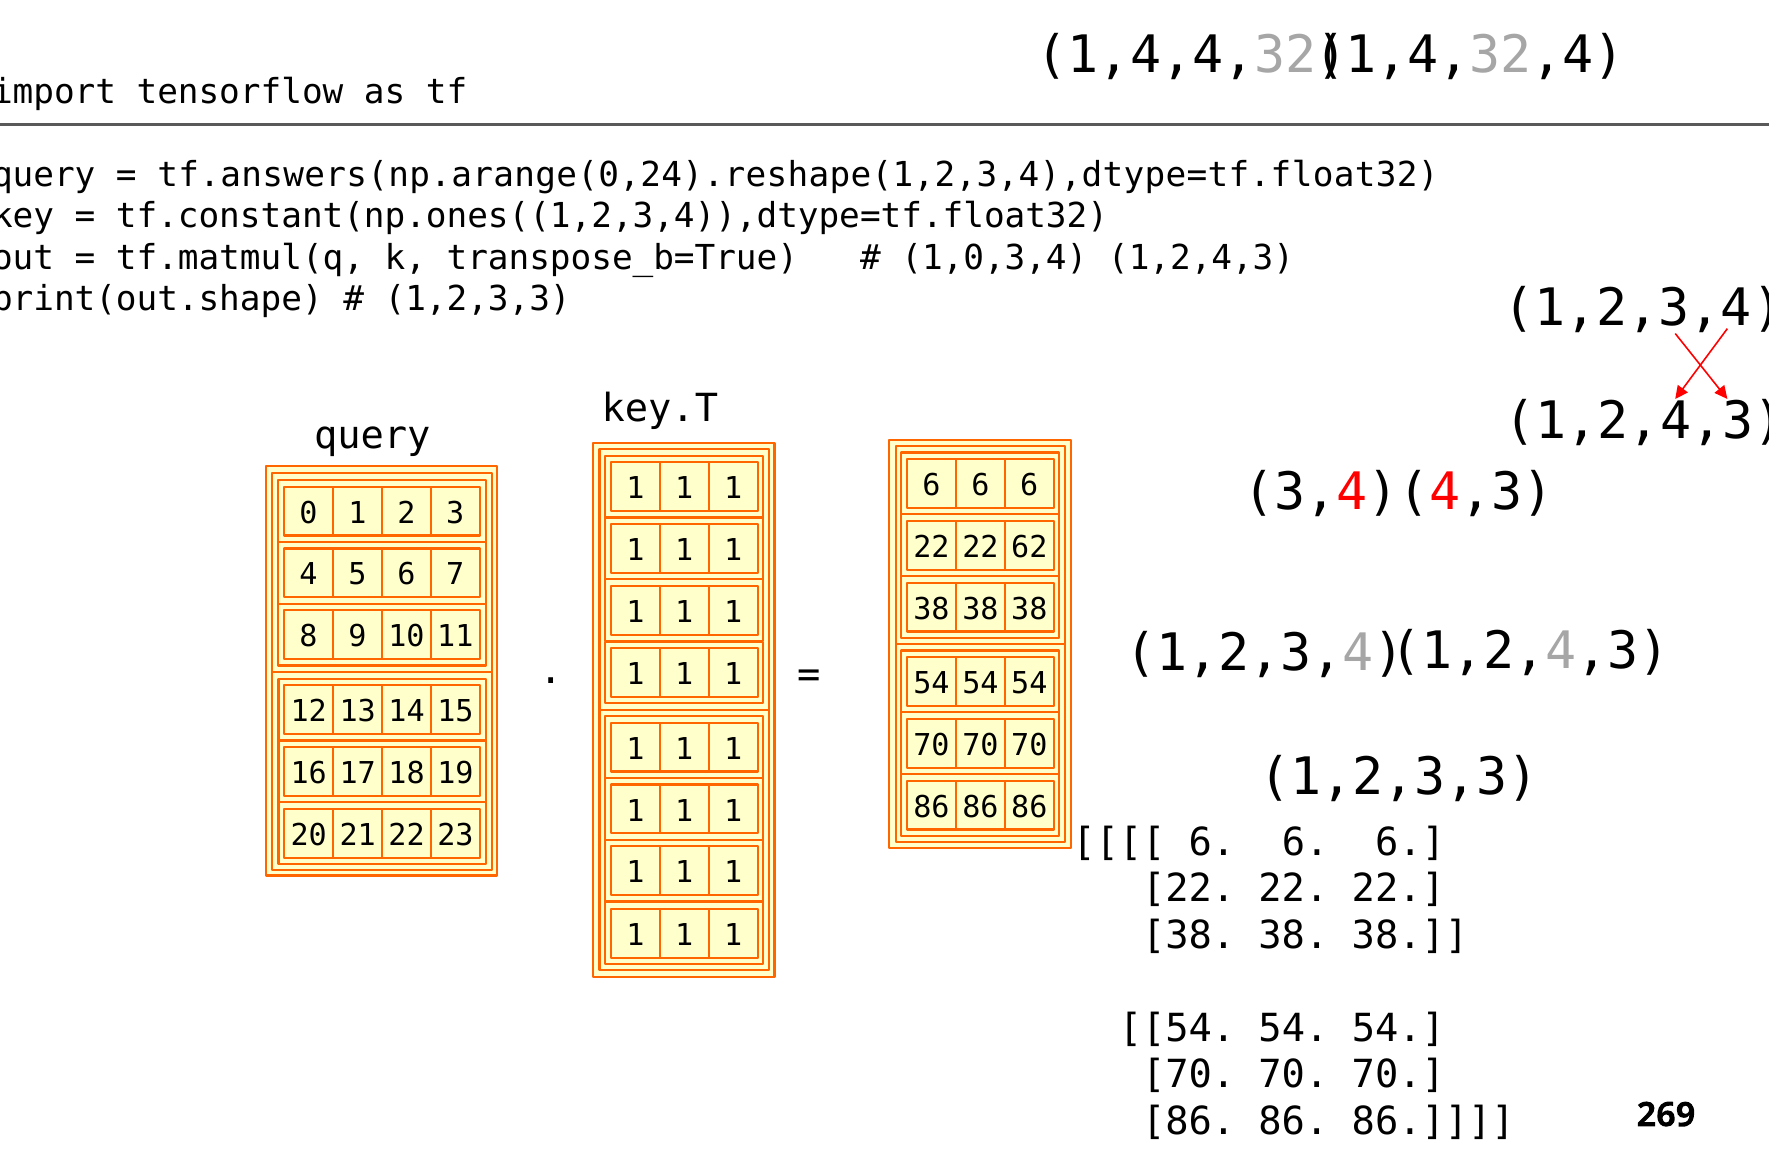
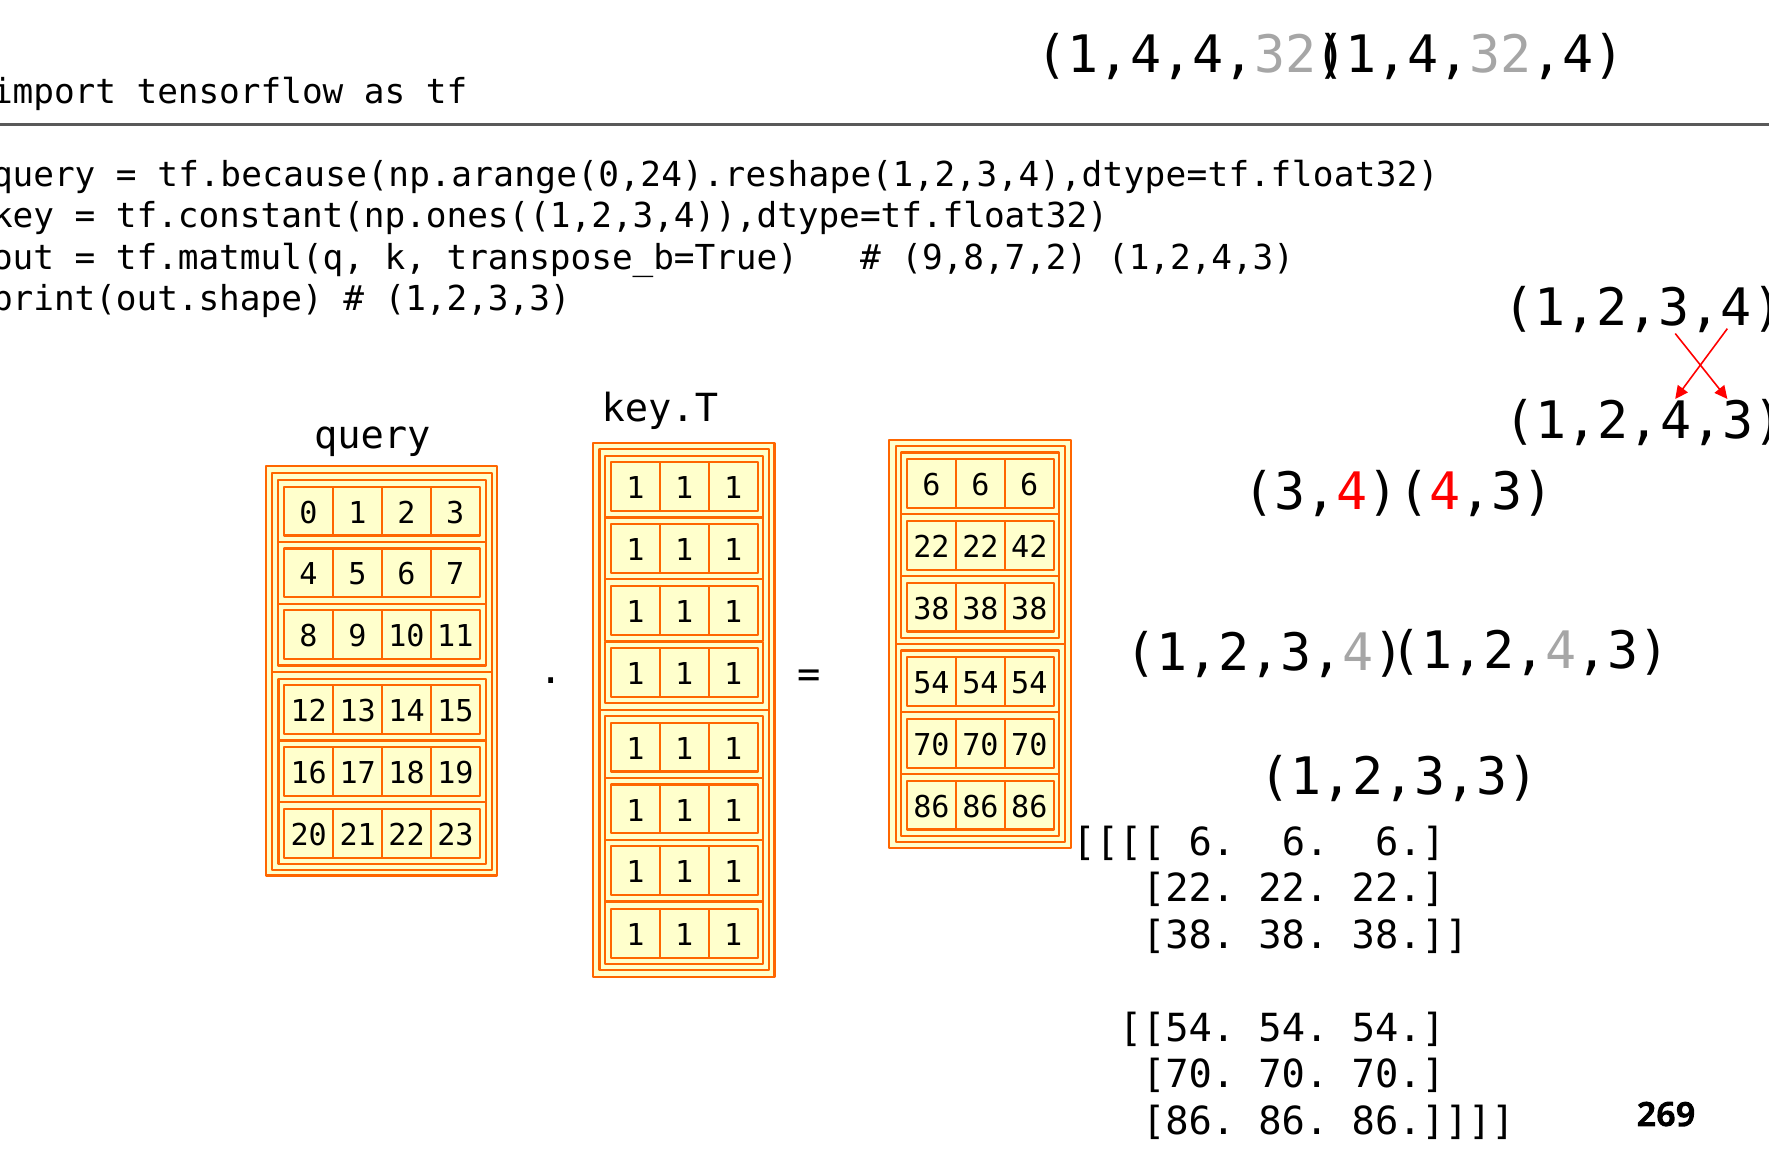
tf.answers(np.arange(0,24).reshape(1,2,3,4),dtype=tf.float32: tf.answers(np.arange(0,24).reshape(1,2,3,4),dtype=tf.float32 -> tf.because(np.arange(0,24).reshape(1,2,3,4),dtype=tf.float32
1,0,3,4: 1,0,3,4 -> 9,8,7,2
62: 62 -> 42
